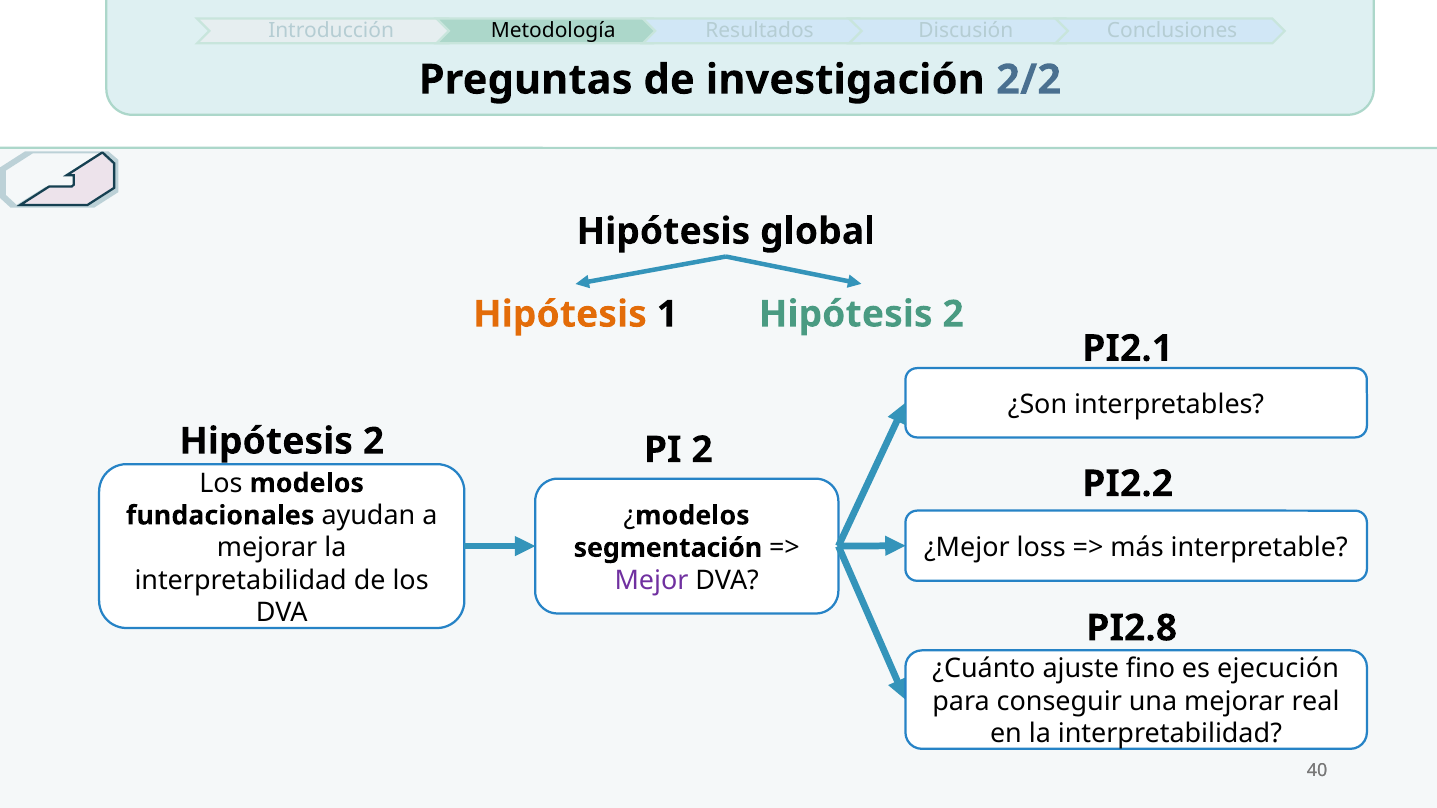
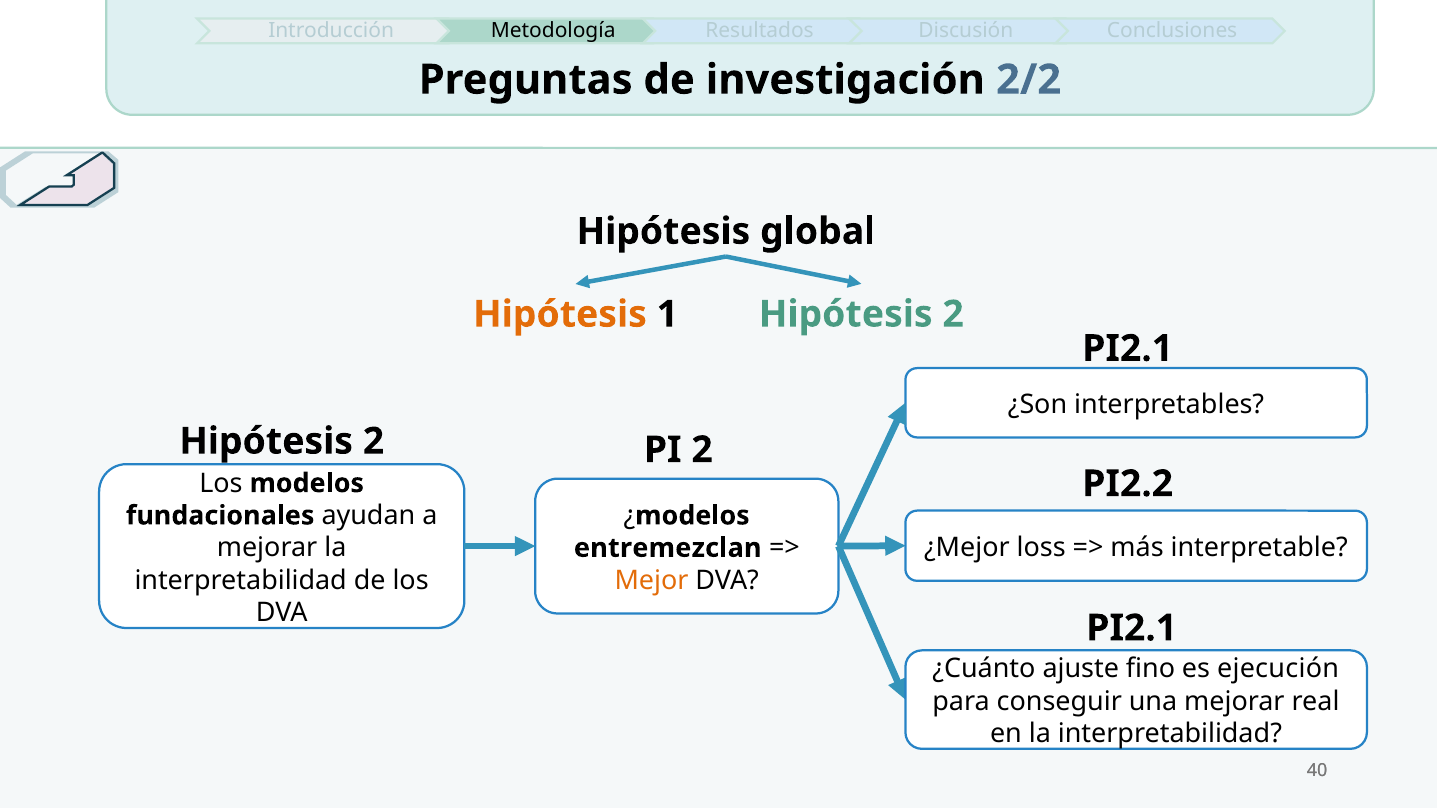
segmentación: segmentación -> entremezclan
Mejor colour: purple -> orange
PI2.8 at (1132, 628): PI2.8 -> PI2.1
